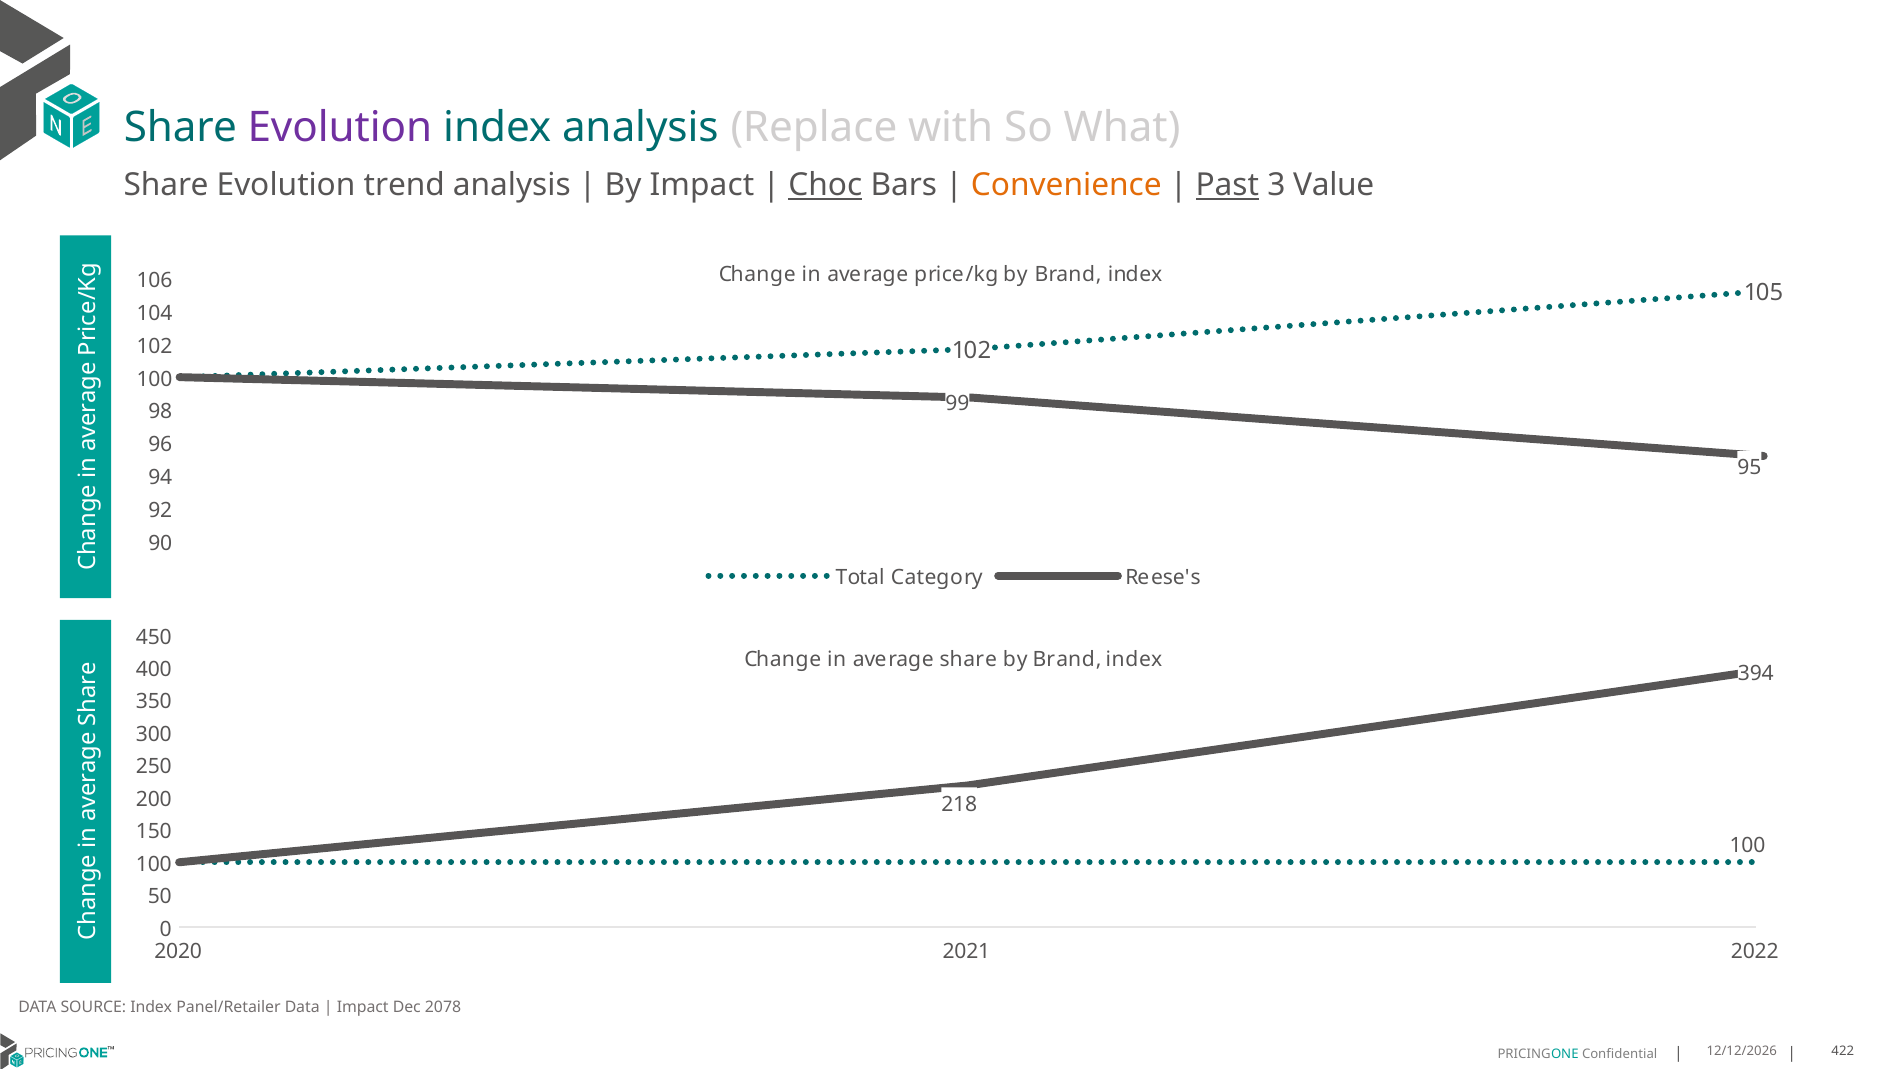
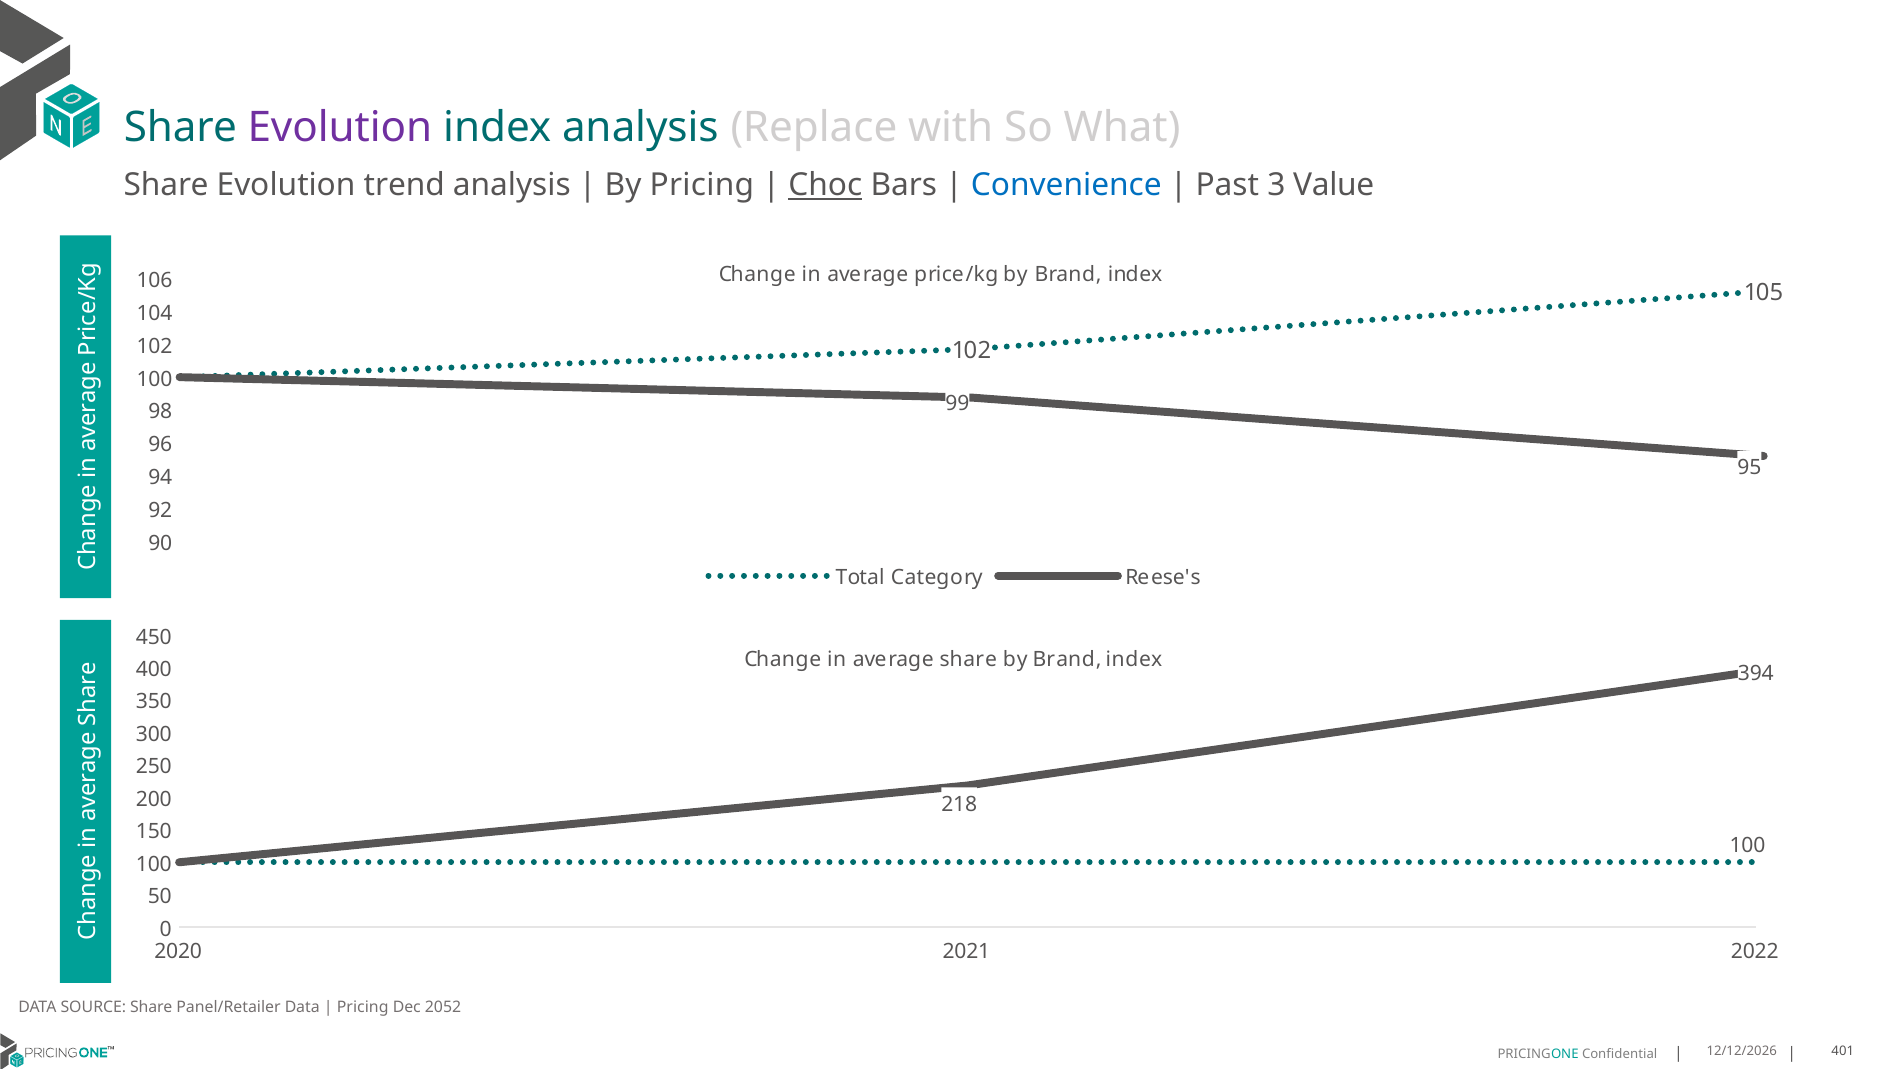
By Impact: Impact -> Pricing
Convenience colour: orange -> blue
Past underline: present -> none
SOURCE Index: Index -> Share
Impact at (363, 1007): Impact -> Pricing
2078: 2078 -> 2052
422: 422 -> 401
